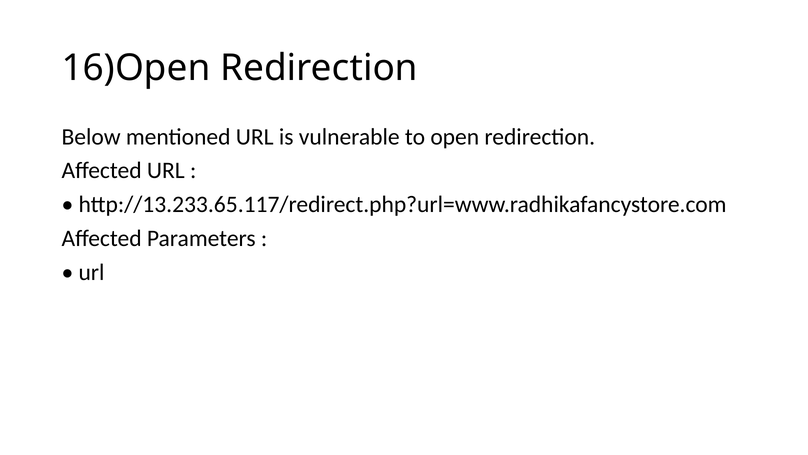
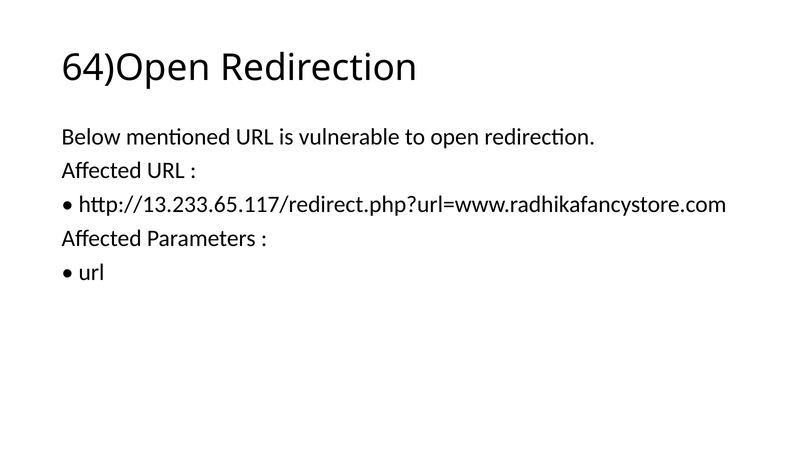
16)Open: 16)Open -> 64)Open
